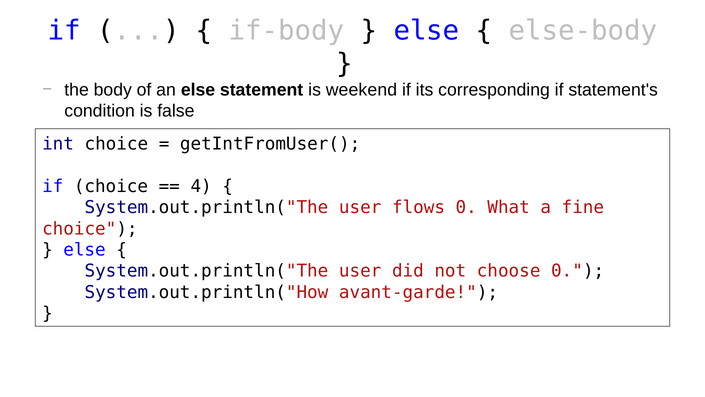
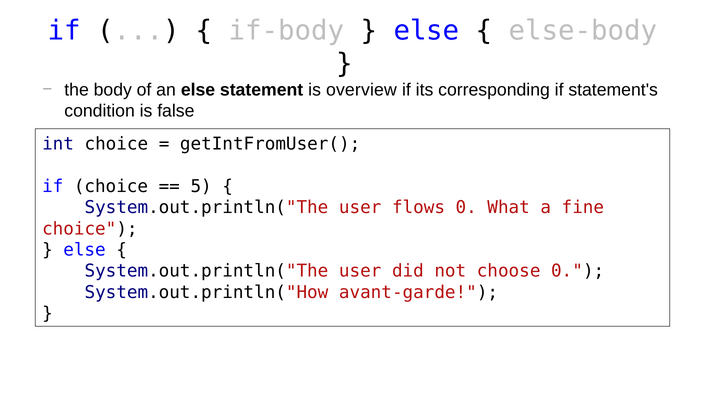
weekend: weekend -> overview
4: 4 -> 5
